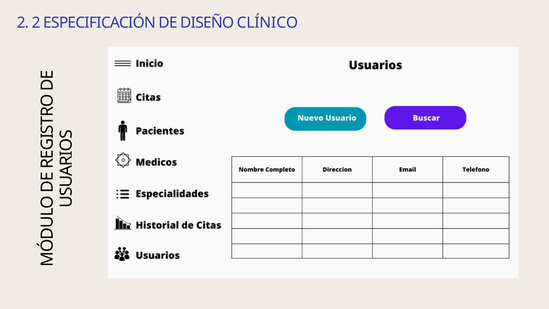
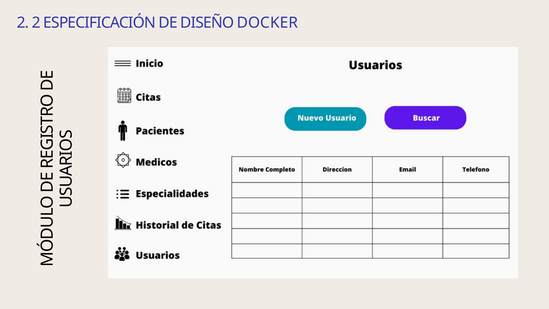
CLÍNICO: CLÍNICO -> DOCKER
